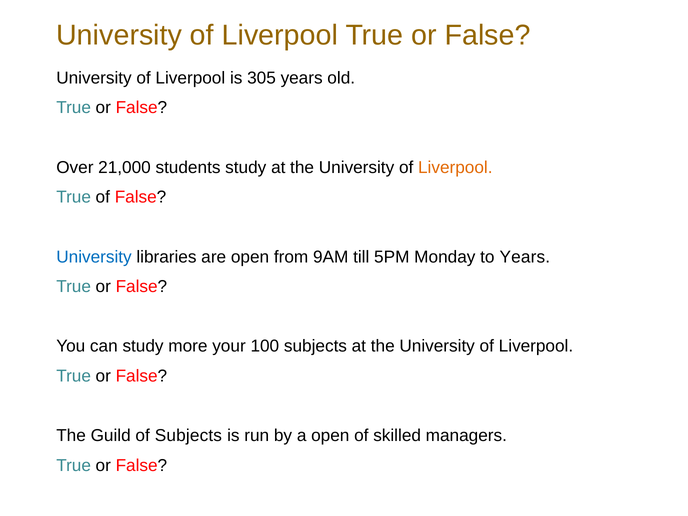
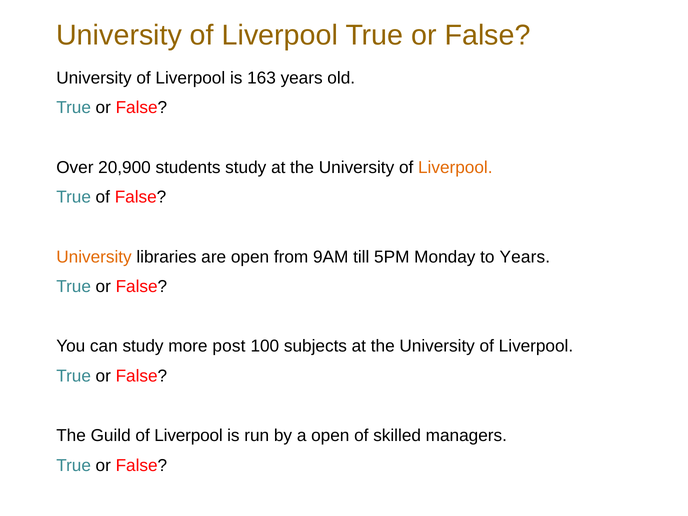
305: 305 -> 163
21,000: 21,000 -> 20,900
University at (94, 257) colour: blue -> orange
your: your -> post
Guild of Subjects: Subjects -> Liverpool
